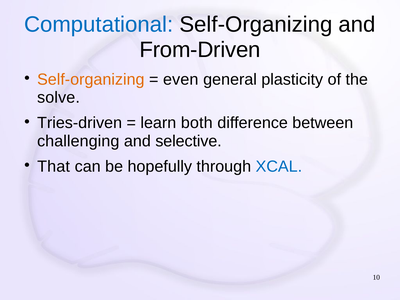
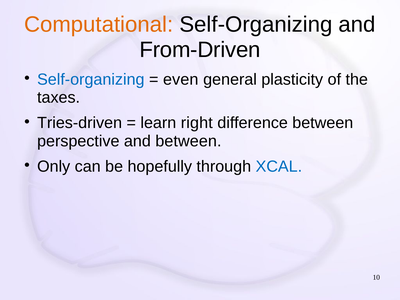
Computational colour: blue -> orange
Self-organizing at (91, 79) colour: orange -> blue
solve: solve -> taxes
both: both -> right
challenging: challenging -> perspective
and selective: selective -> between
That: That -> Only
